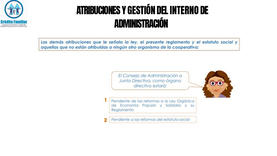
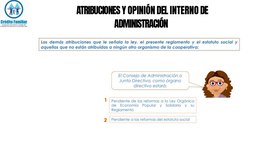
GESTIÓN: GESTIÓN -> OPINIÓN
